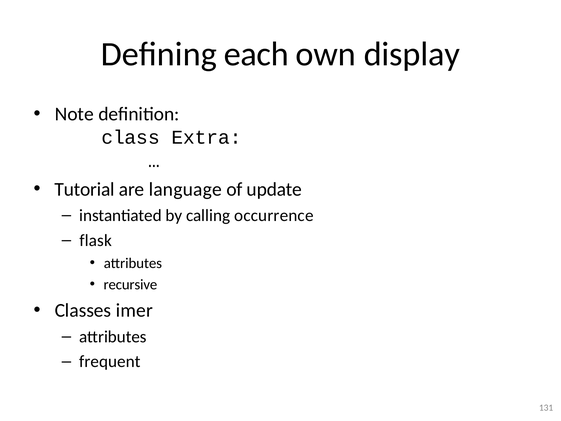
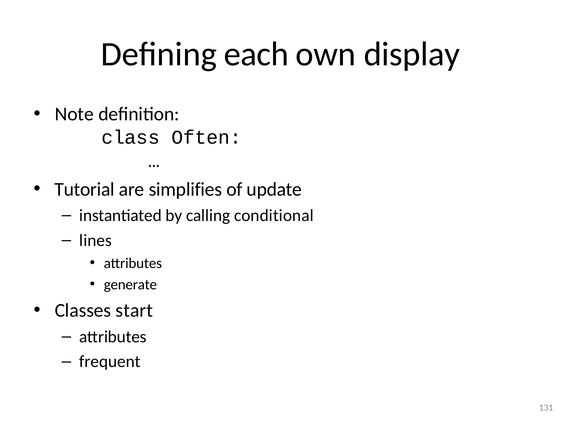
Extra: Extra -> Often
language: language -> simplifies
occurrence: occurrence -> conditional
flask: flask -> lines
recursive: recursive -> generate
imer: imer -> start
